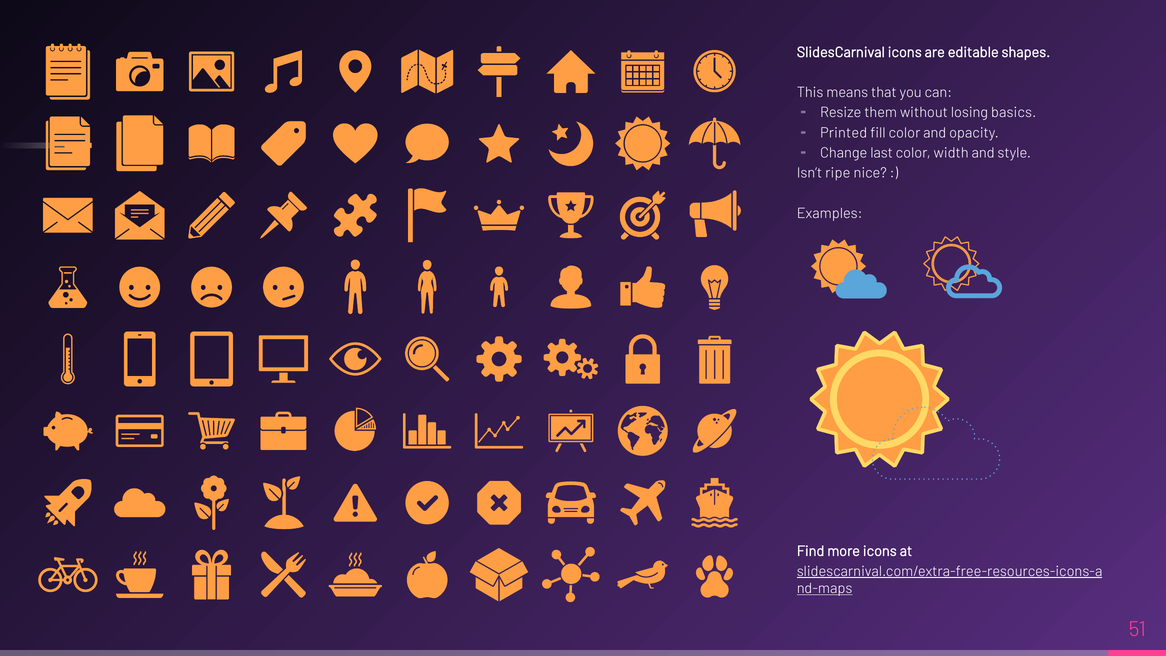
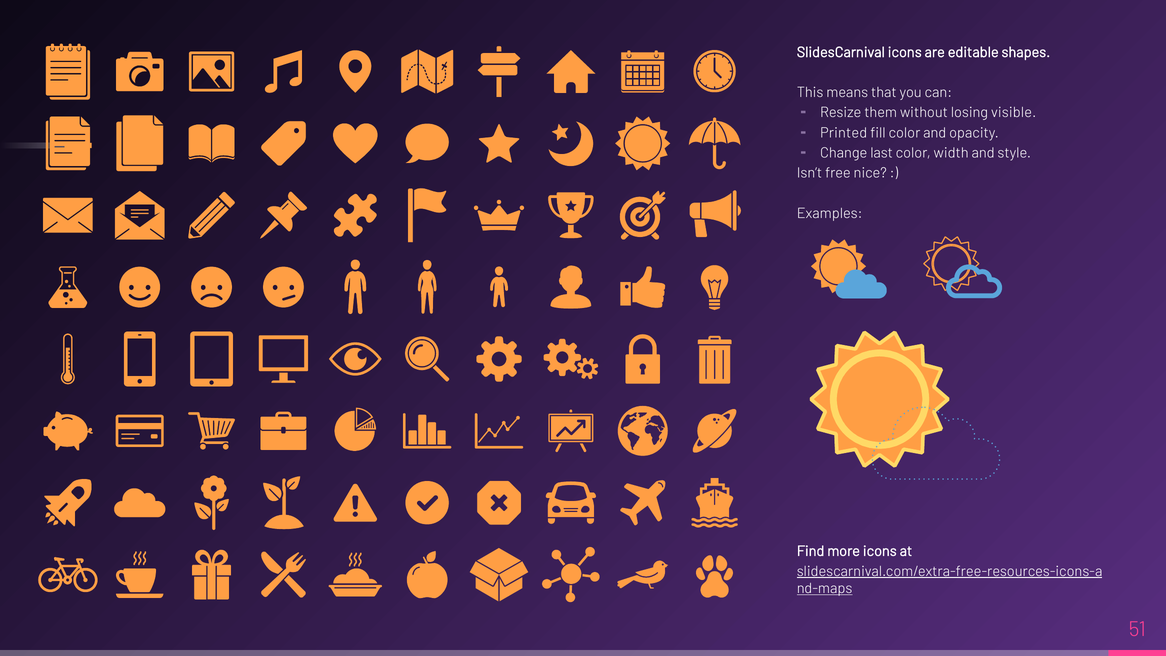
basics: basics -> visible
ripe: ripe -> free
